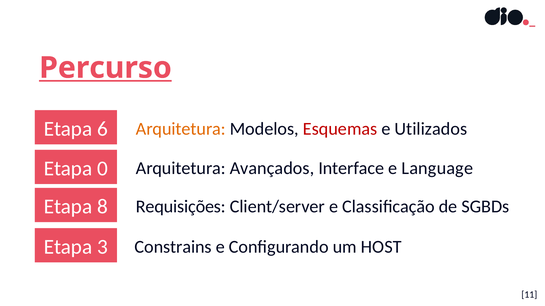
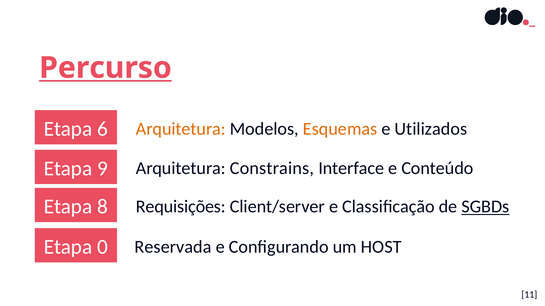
Esquemas colour: red -> orange
0: 0 -> 9
Avançados: Avançados -> Constrains
Language: Language -> Conteúdo
SGBDs underline: none -> present
3: 3 -> 0
Constrains: Constrains -> Reservada
